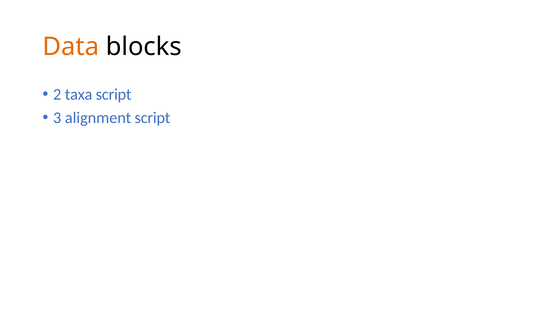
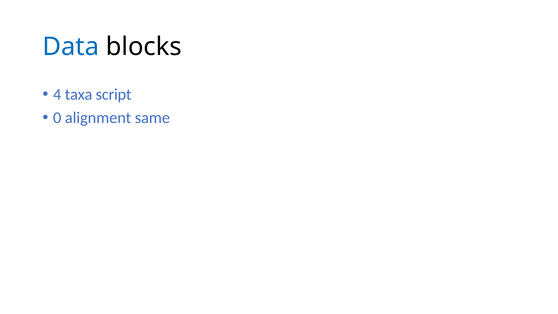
Data colour: orange -> blue
2: 2 -> 4
3: 3 -> 0
alignment script: script -> same
